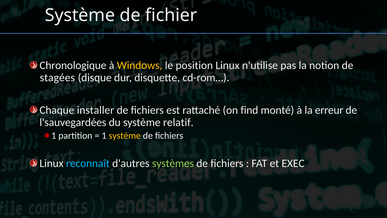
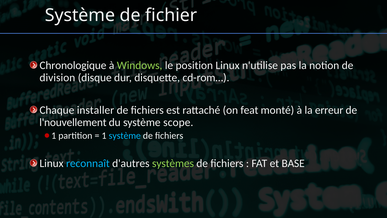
Windows colour: yellow -> light green
stagées: stagées -> division
find: find -> feat
l'sauvegardées: l'sauvegardées -> l'nouvellement
relatif: relatif -> scope
système at (125, 135) colour: yellow -> light blue
EXEC: EXEC -> BASE
